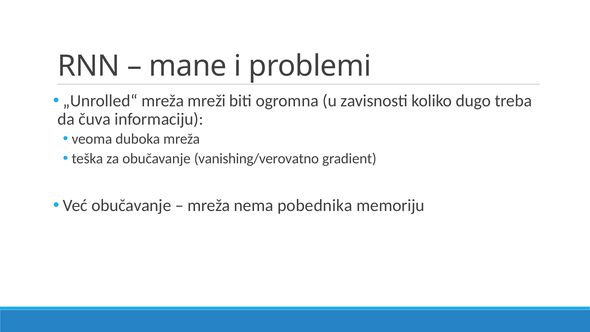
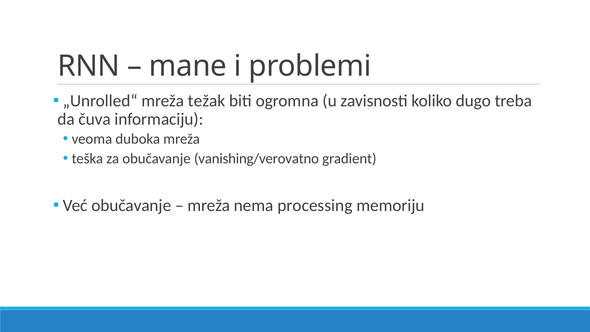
mreži: mreži -> težak
pobednika: pobednika -> processing
